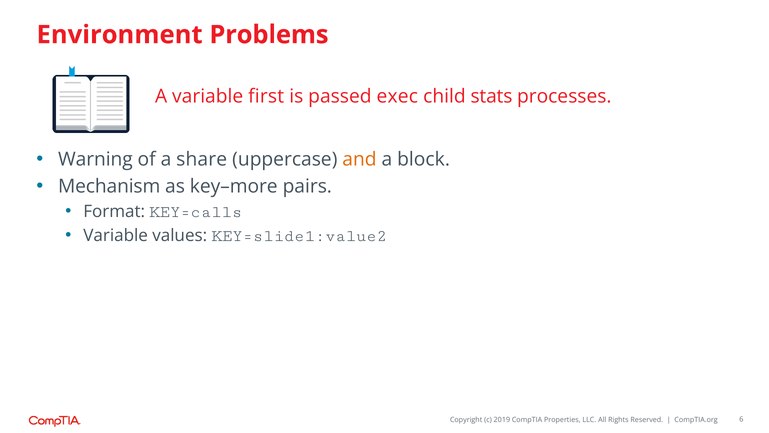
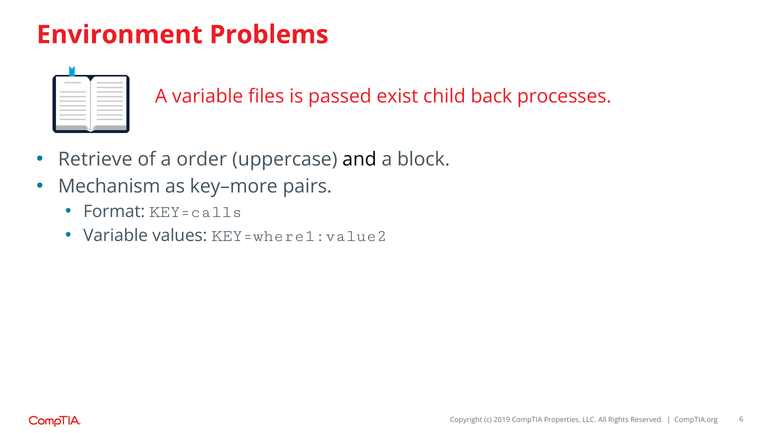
first: first -> files
exec: exec -> exist
stats: stats -> back
Warning: Warning -> Retrieve
share: share -> order
and colour: orange -> black
KEY=slide1:value2: KEY=slide1:value2 -> KEY=where1:value2
